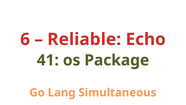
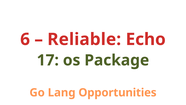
41: 41 -> 17
Simultaneous: Simultaneous -> Opportunities
